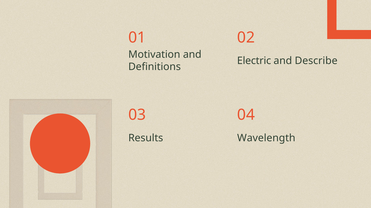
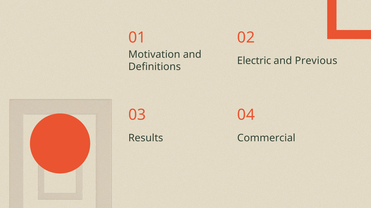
Describe: Describe -> Previous
Wavelength: Wavelength -> Commercial
